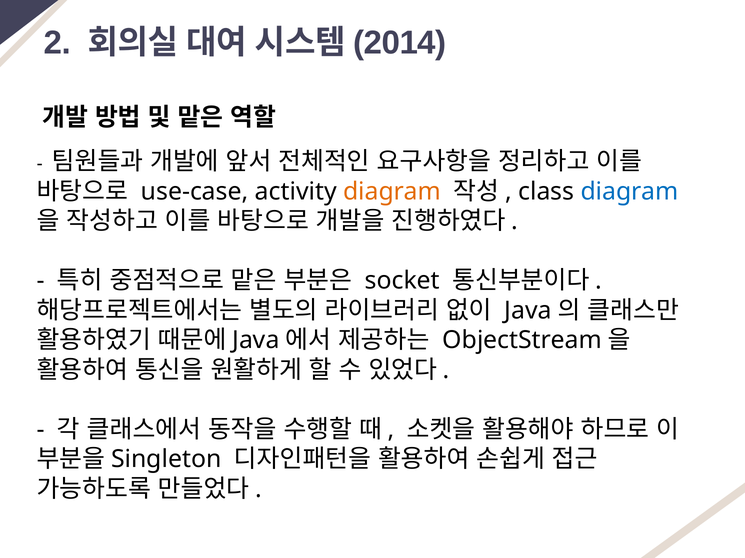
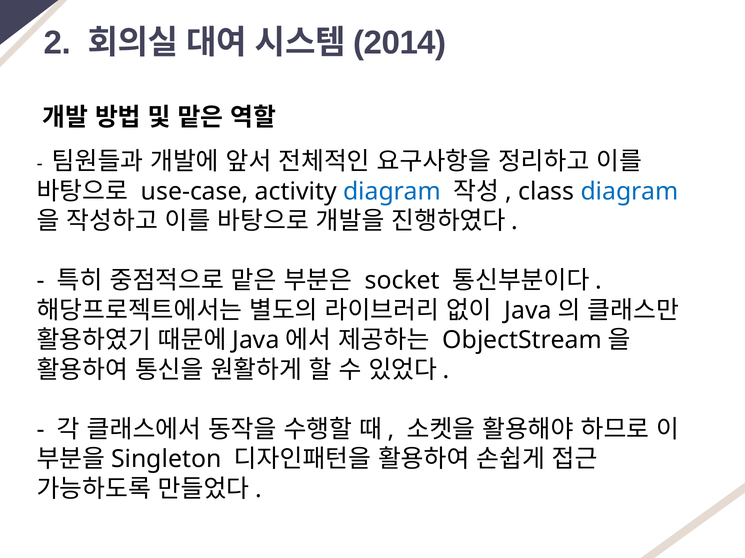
diagram at (392, 192) colour: orange -> blue
